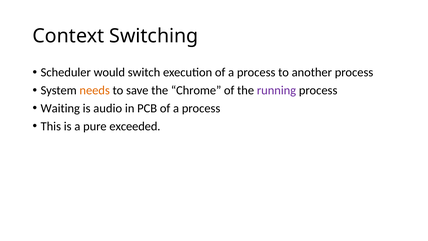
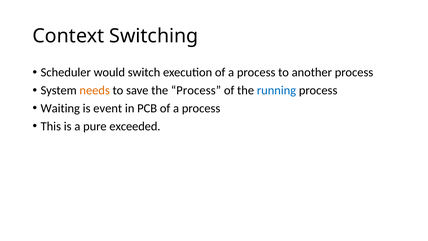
the Chrome: Chrome -> Process
running colour: purple -> blue
audio: audio -> event
